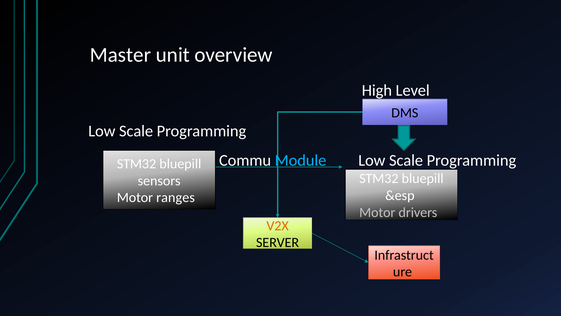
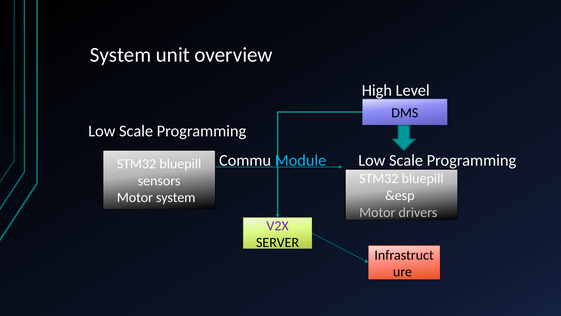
Master at (120, 55): Master -> System
Motor ranges: ranges -> system
V2X colour: orange -> purple
